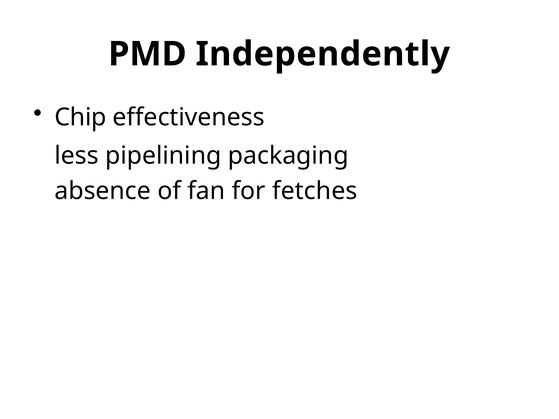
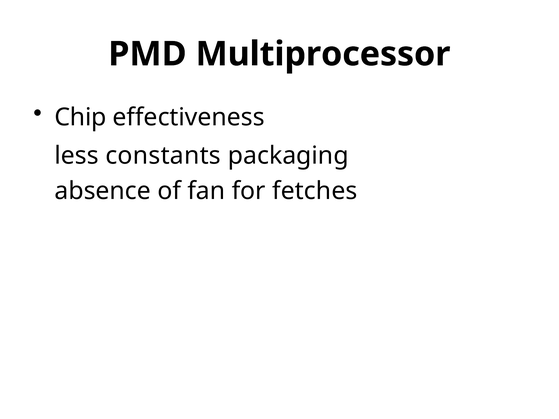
Independently: Independently -> Multiprocessor
pipelining: pipelining -> constants
